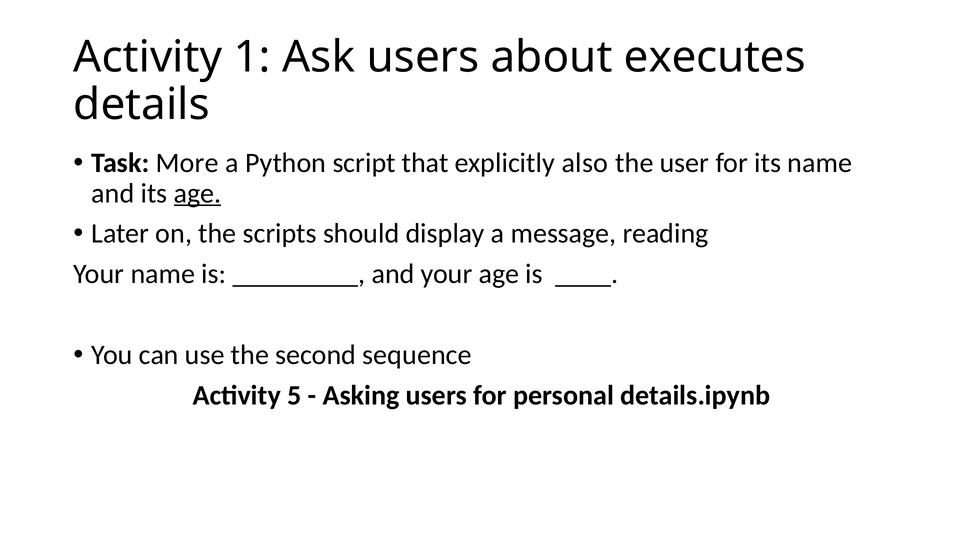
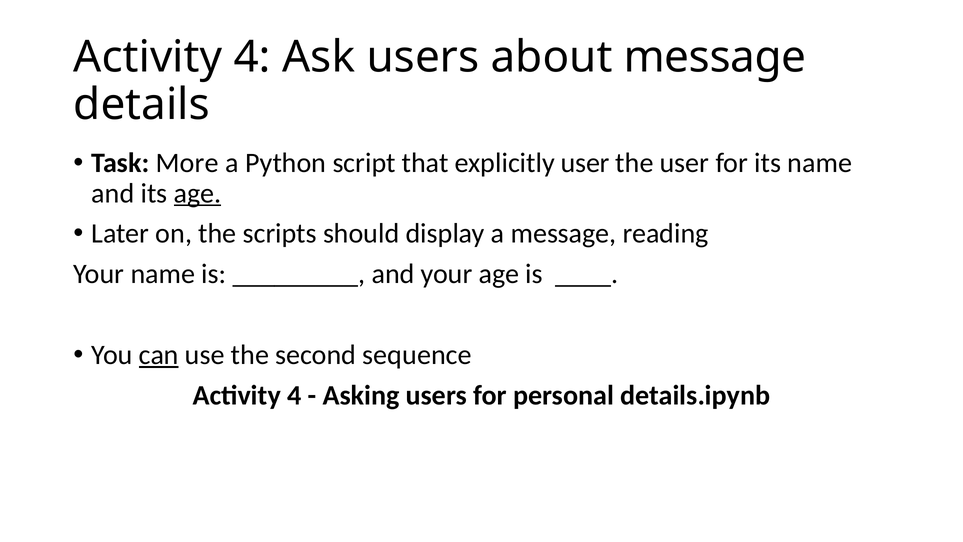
1 at (252, 57): 1 -> 4
about executes: executes -> message
explicitly also: also -> user
can underline: none -> present
5 at (294, 395): 5 -> 4
